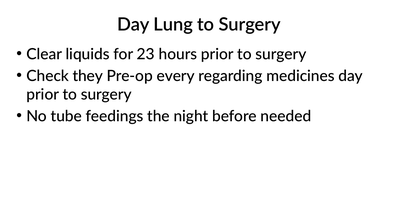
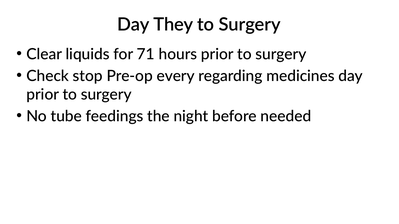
Lung: Lung -> They
23: 23 -> 71
they: they -> stop
